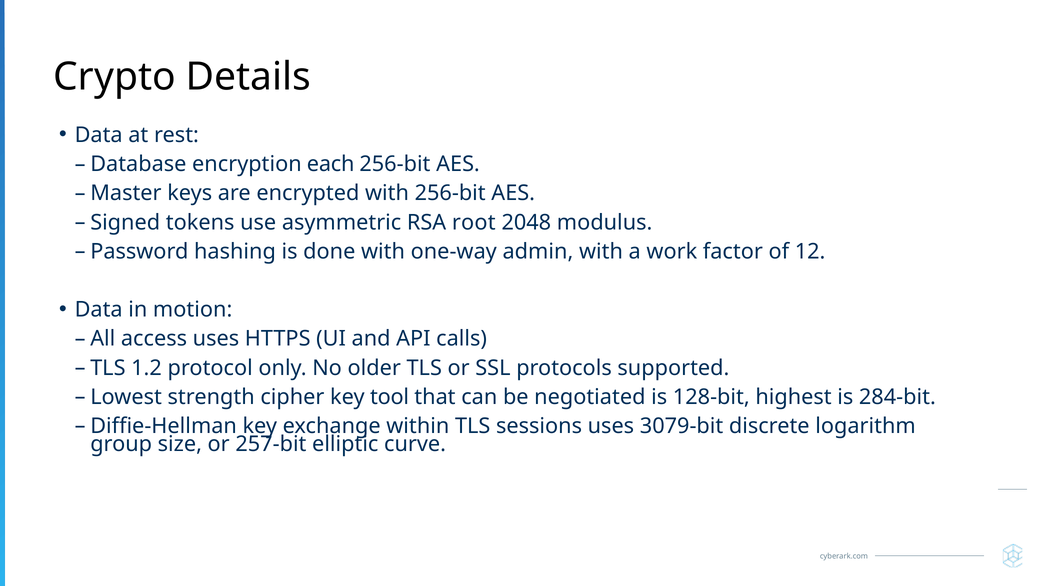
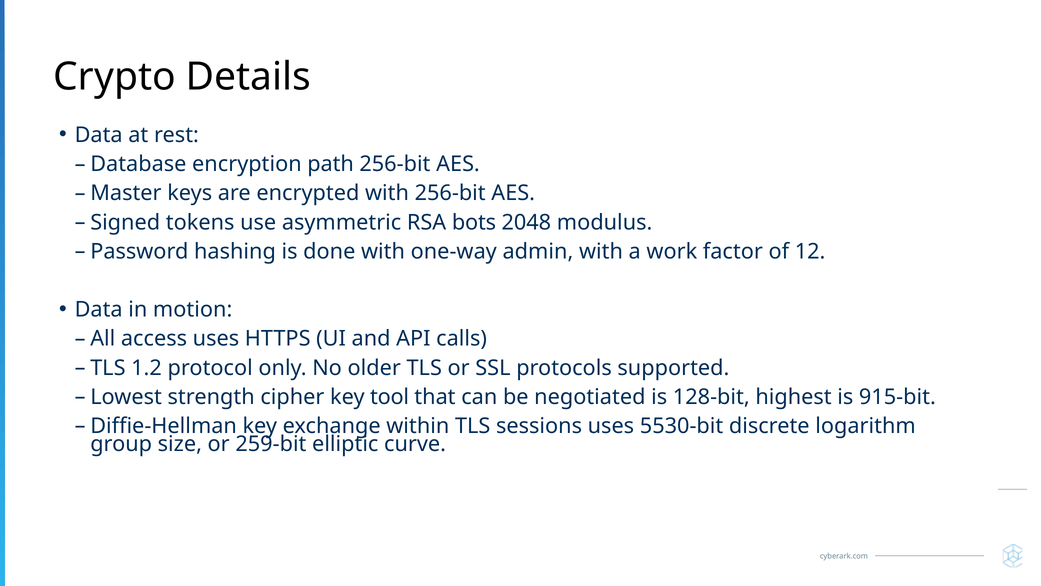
each: each -> path
root: root -> bots
284-bit: 284-bit -> 915-bit
3079-bit: 3079-bit -> 5530-bit
257-bit: 257-bit -> 259-bit
